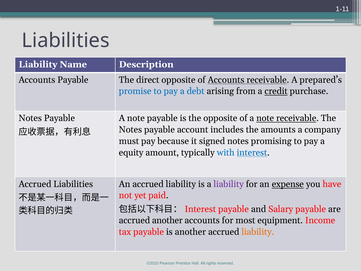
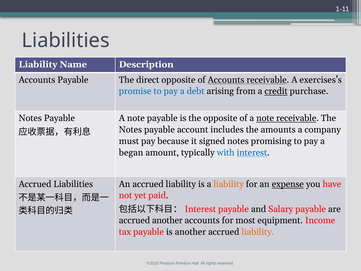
prepared’s: prepared’s -> exercises’s
equity: equity -> began
liability at (229, 184) colour: purple -> orange
